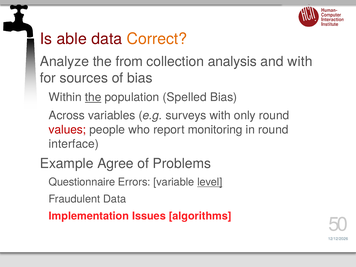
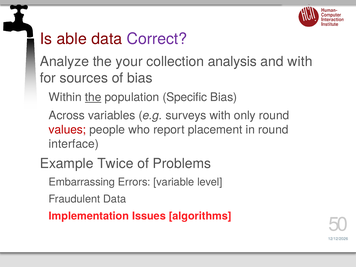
Correct colour: orange -> purple
from: from -> your
Spelled: Spelled -> Specific
monitoring: monitoring -> placement
Agree: Agree -> Twice
Questionnaire: Questionnaire -> Embarrassing
level underline: present -> none
